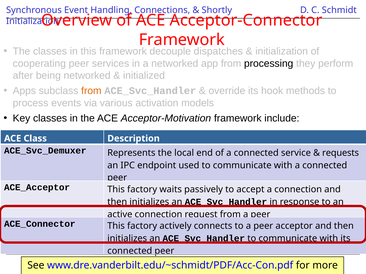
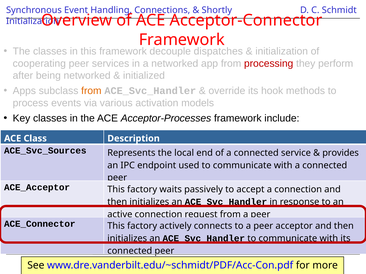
processing colour: black -> red
Acceptor-Motivation: Acceptor-Motivation -> Acceptor-Processes
ACE_Svc_Demuxer: ACE_Svc_Demuxer -> ACE_Svc_Sources
requests: requests -> provides
